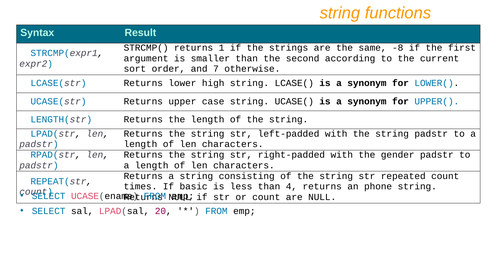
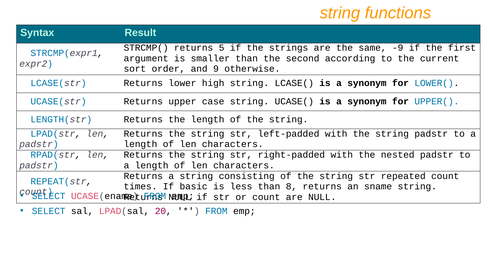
1: 1 -> 5
-8: -8 -> -9
7: 7 -> 9
gender: gender -> nested
4: 4 -> 8
phone: phone -> sname
